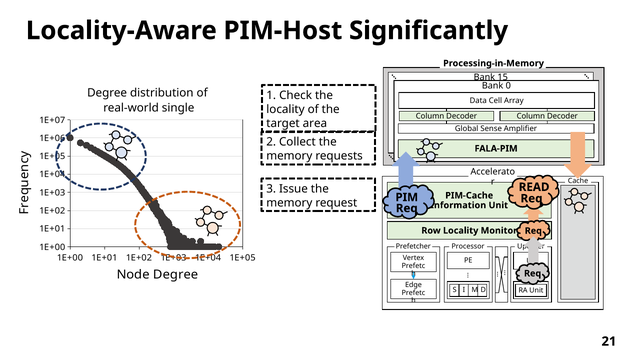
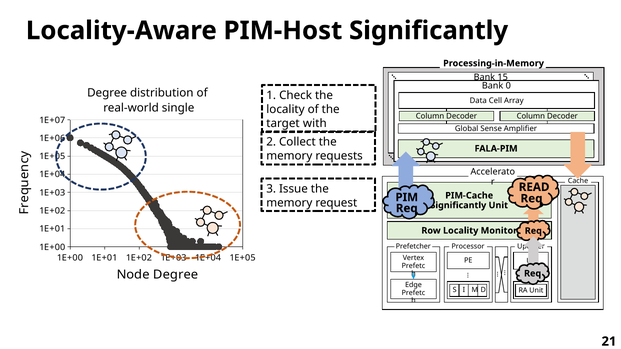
area: area -> with
Information at (458, 205): Information -> Significantly
